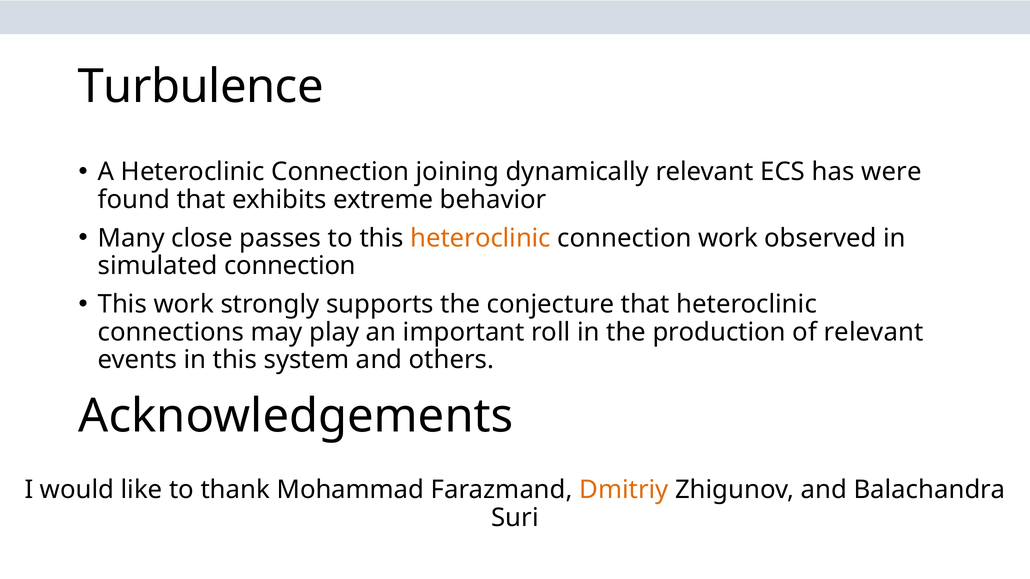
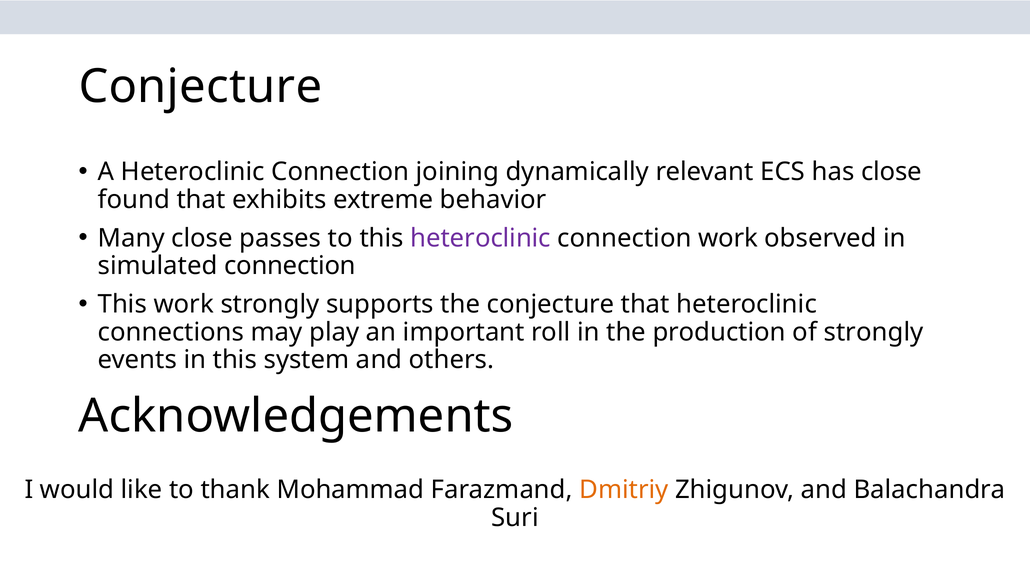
Turbulence at (201, 87): Turbulence -> Conjecture
has were: were -> close
heteroclinic at (481, 238) colour: orange -> purple
of relevant: relevant -> strongly
